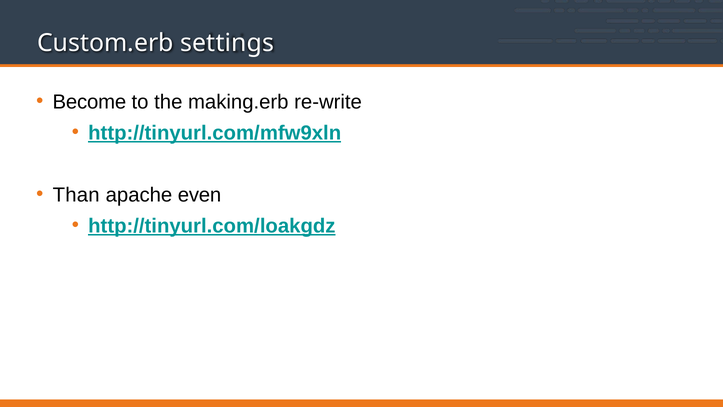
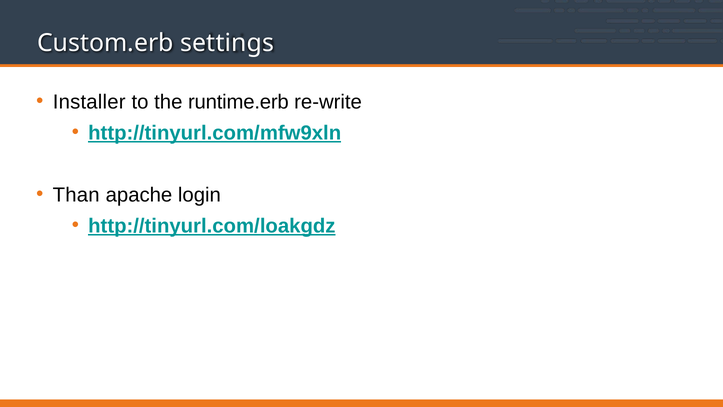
Become: Become -> Installer
making.erb: making.erb -> runtime.erb
even: even -> login
